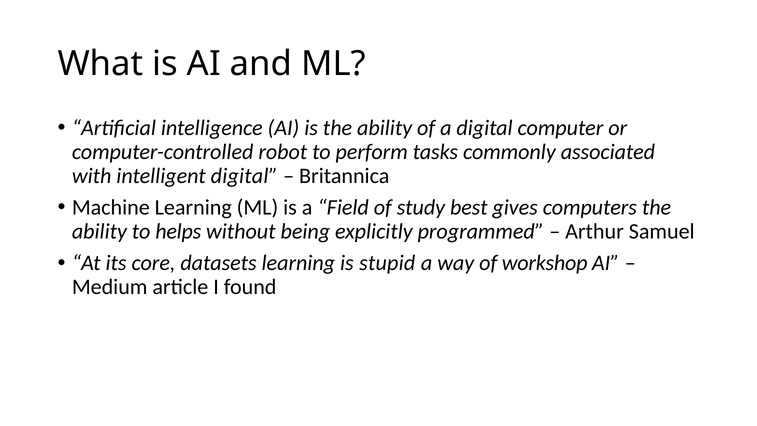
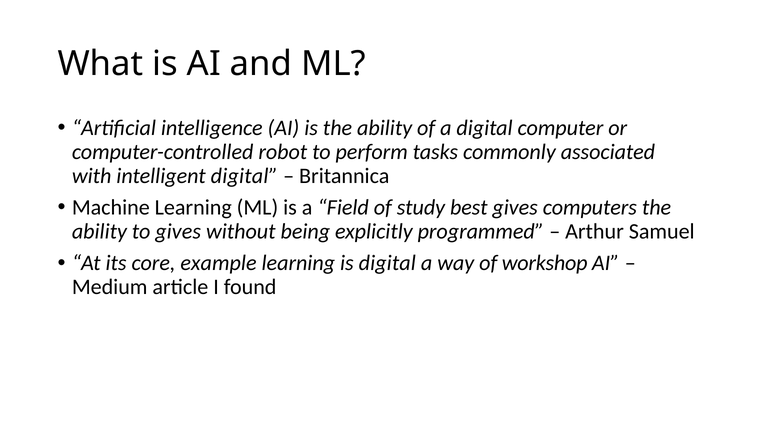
to helps: helps -> gives
datasets: datasets -> example
is stupid: stupid -> digital
